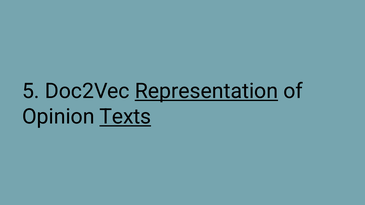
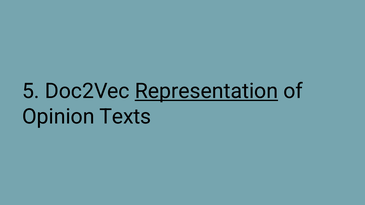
Texts underline: present -> none
